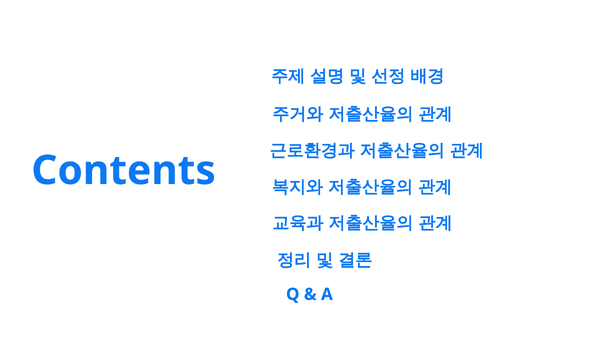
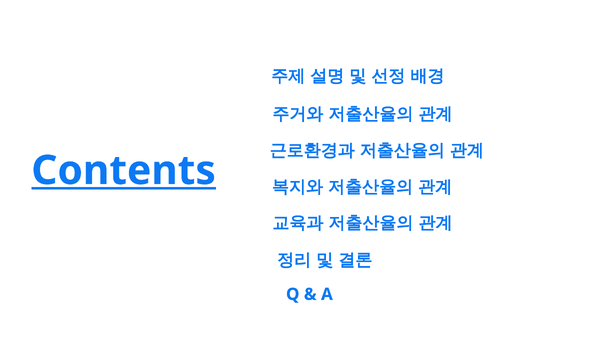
Contents underline: none -> present
